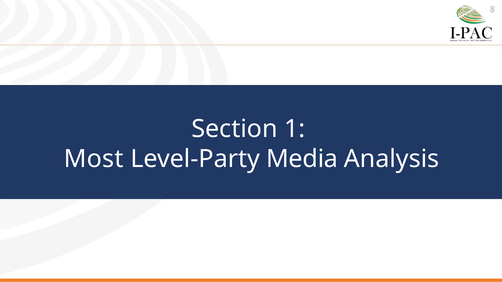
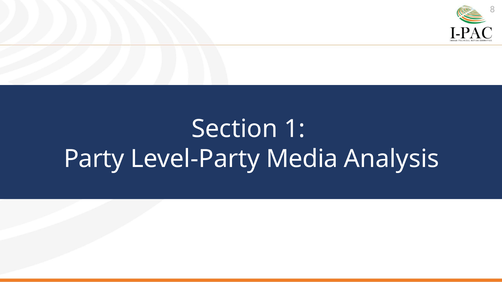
Most: Most -> Party
